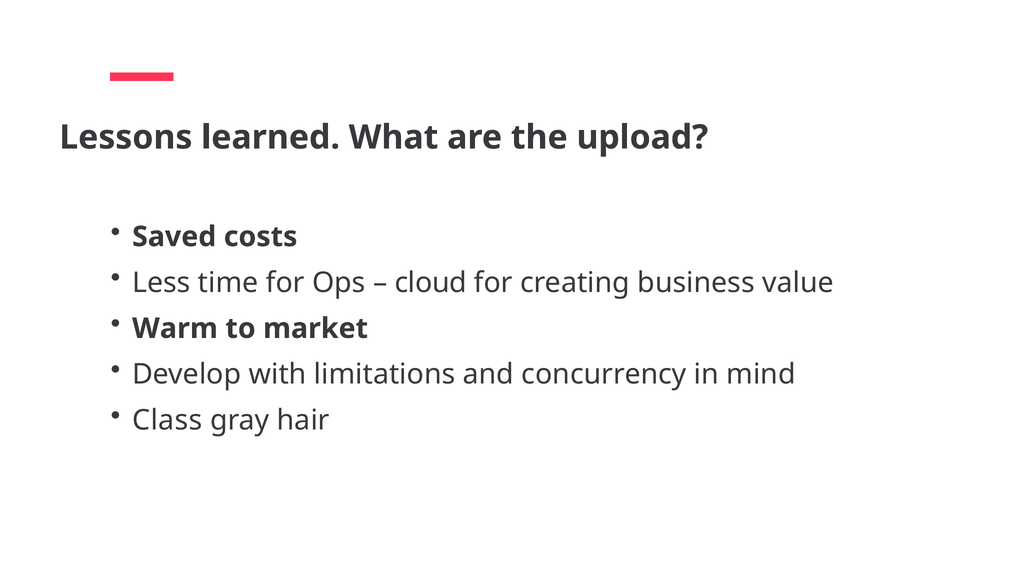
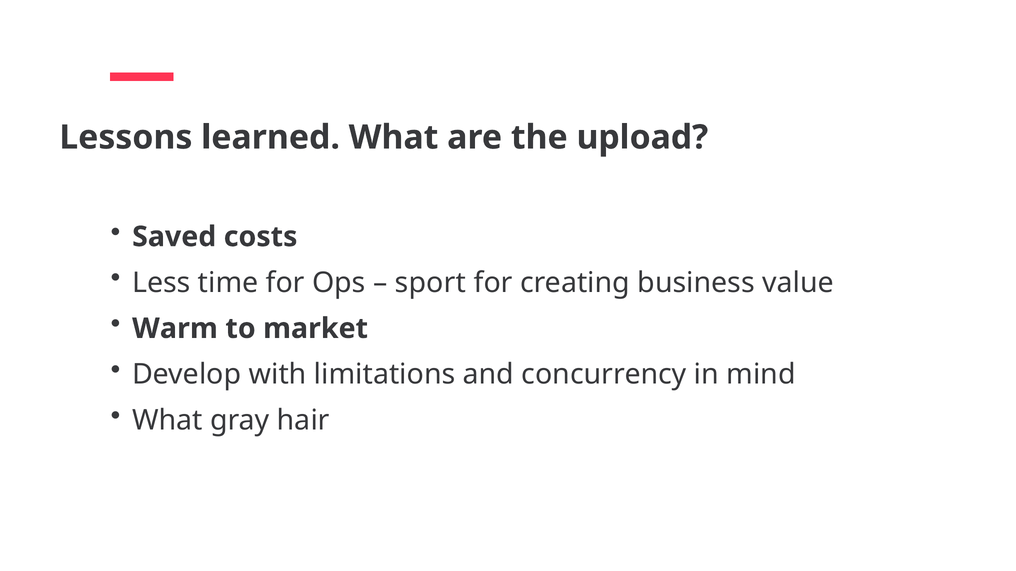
cloud: cloud -> sport
Class at (167, 421): Class -> What
